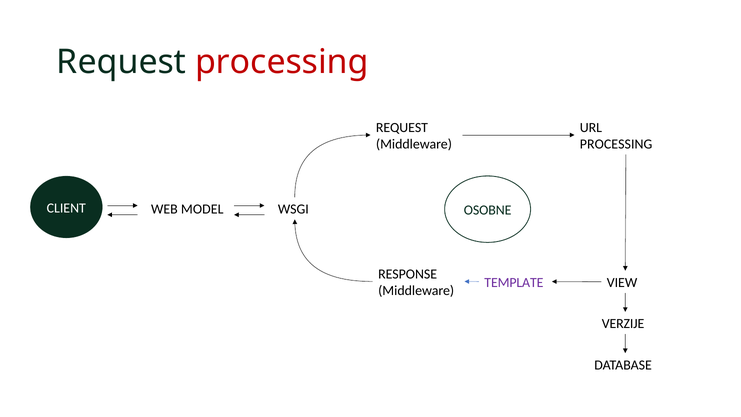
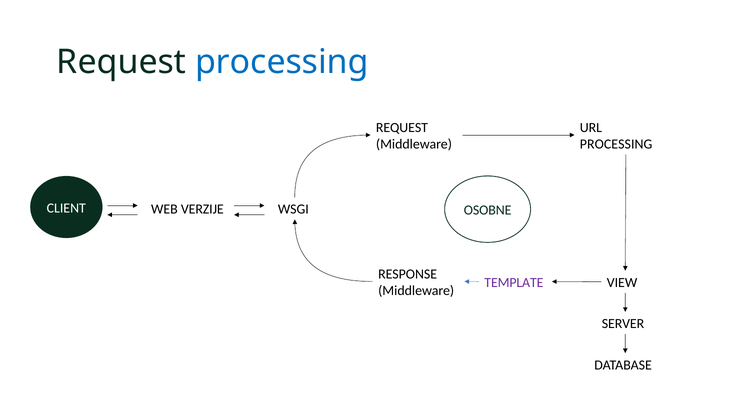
processing at (282, 62) colour: red -> blue
MODEL: MODEL -> VERZIJE
VERZIJE: VERZIJE -> SERVER
